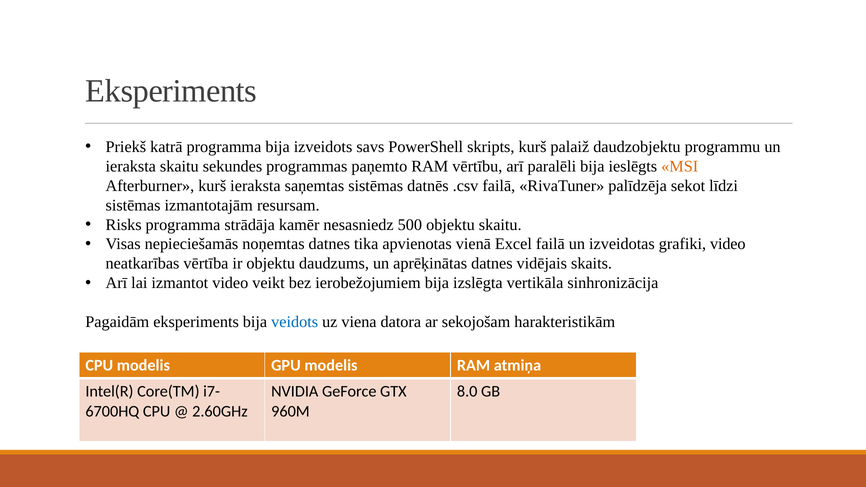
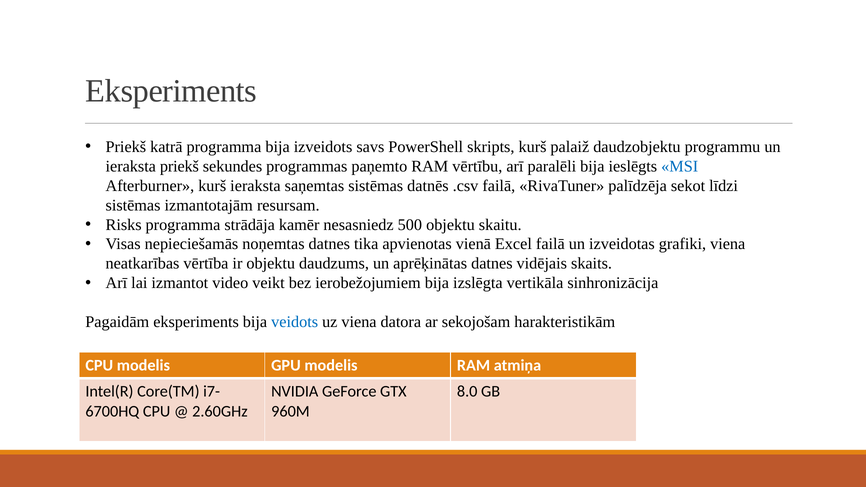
ieraksta skaitu: skaitu -> priekš
MSI colour: orange -> blue
grafiki video: video -> viena
